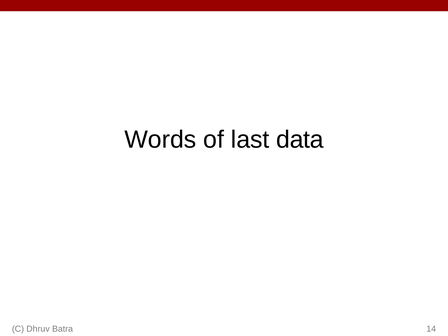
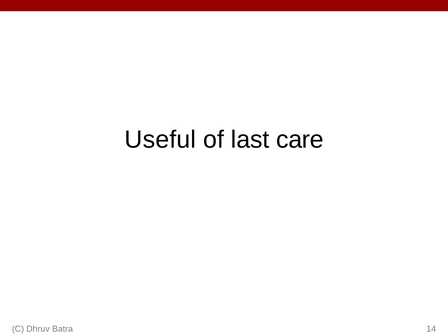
Words: Words -> Useful
data: data -> care
